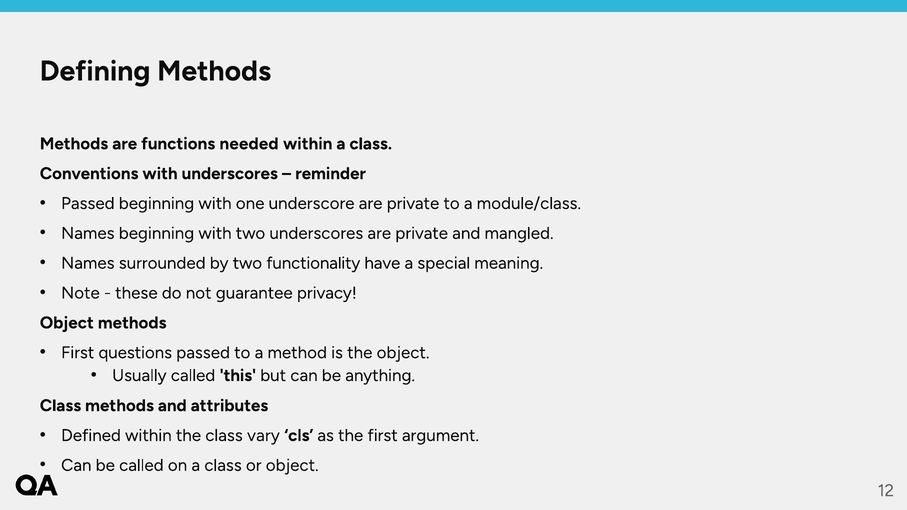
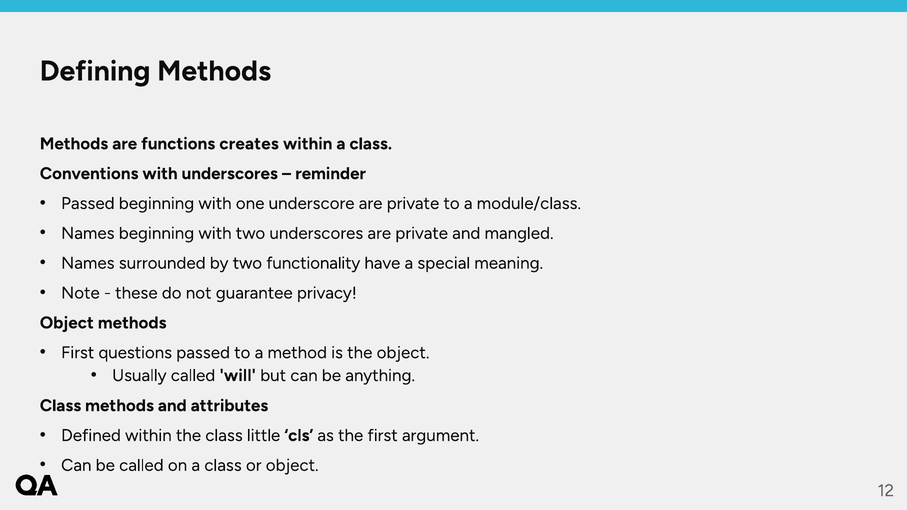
needed: needed -> creates
this: this -> will
vary: vary -> little
